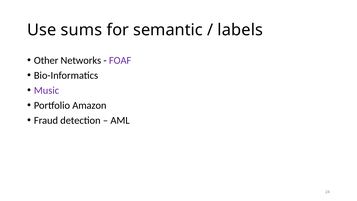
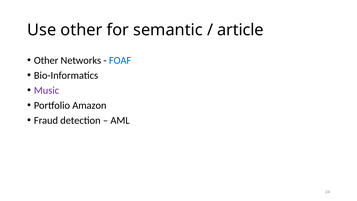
Use sums: sums -> other
labels: labels -> article
FOAF colour: purple -> blue
